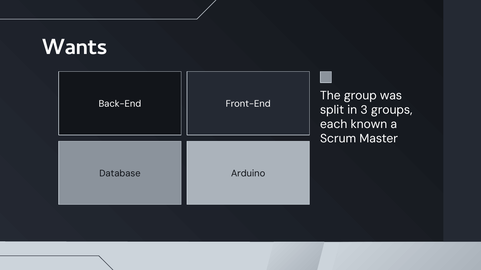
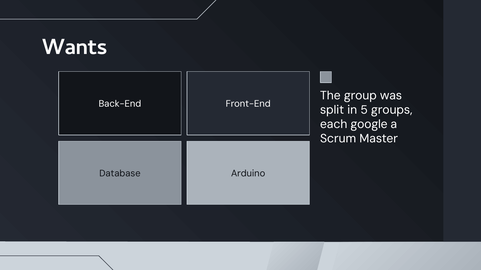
3: 3 -> 5
known: known -> google
